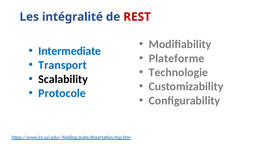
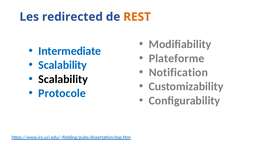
intégralité: intégralité -> redirected
REST colour: red -> orange
Transport at (63, 65): Transport -> Scalability
Technologie: Technologie -> Notification
